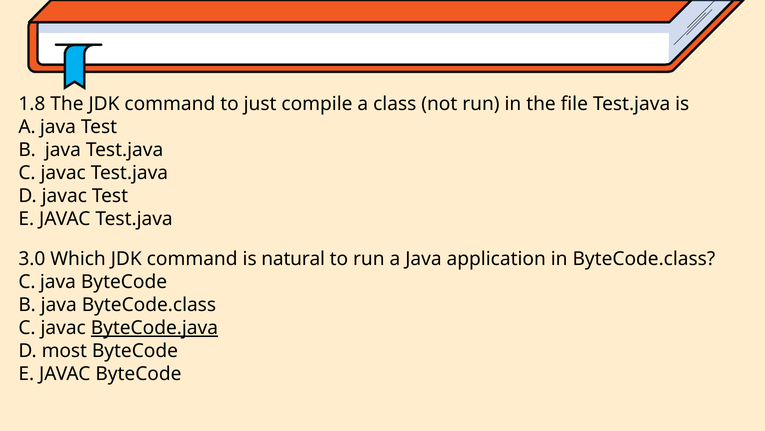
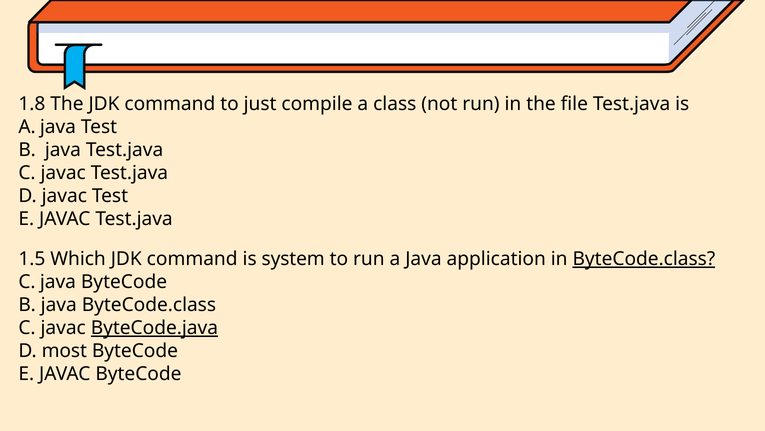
3.0: 3.0 -> 1.5
natural: natural -> system
ByteCode.class at (644, 259) underline: none -> present
